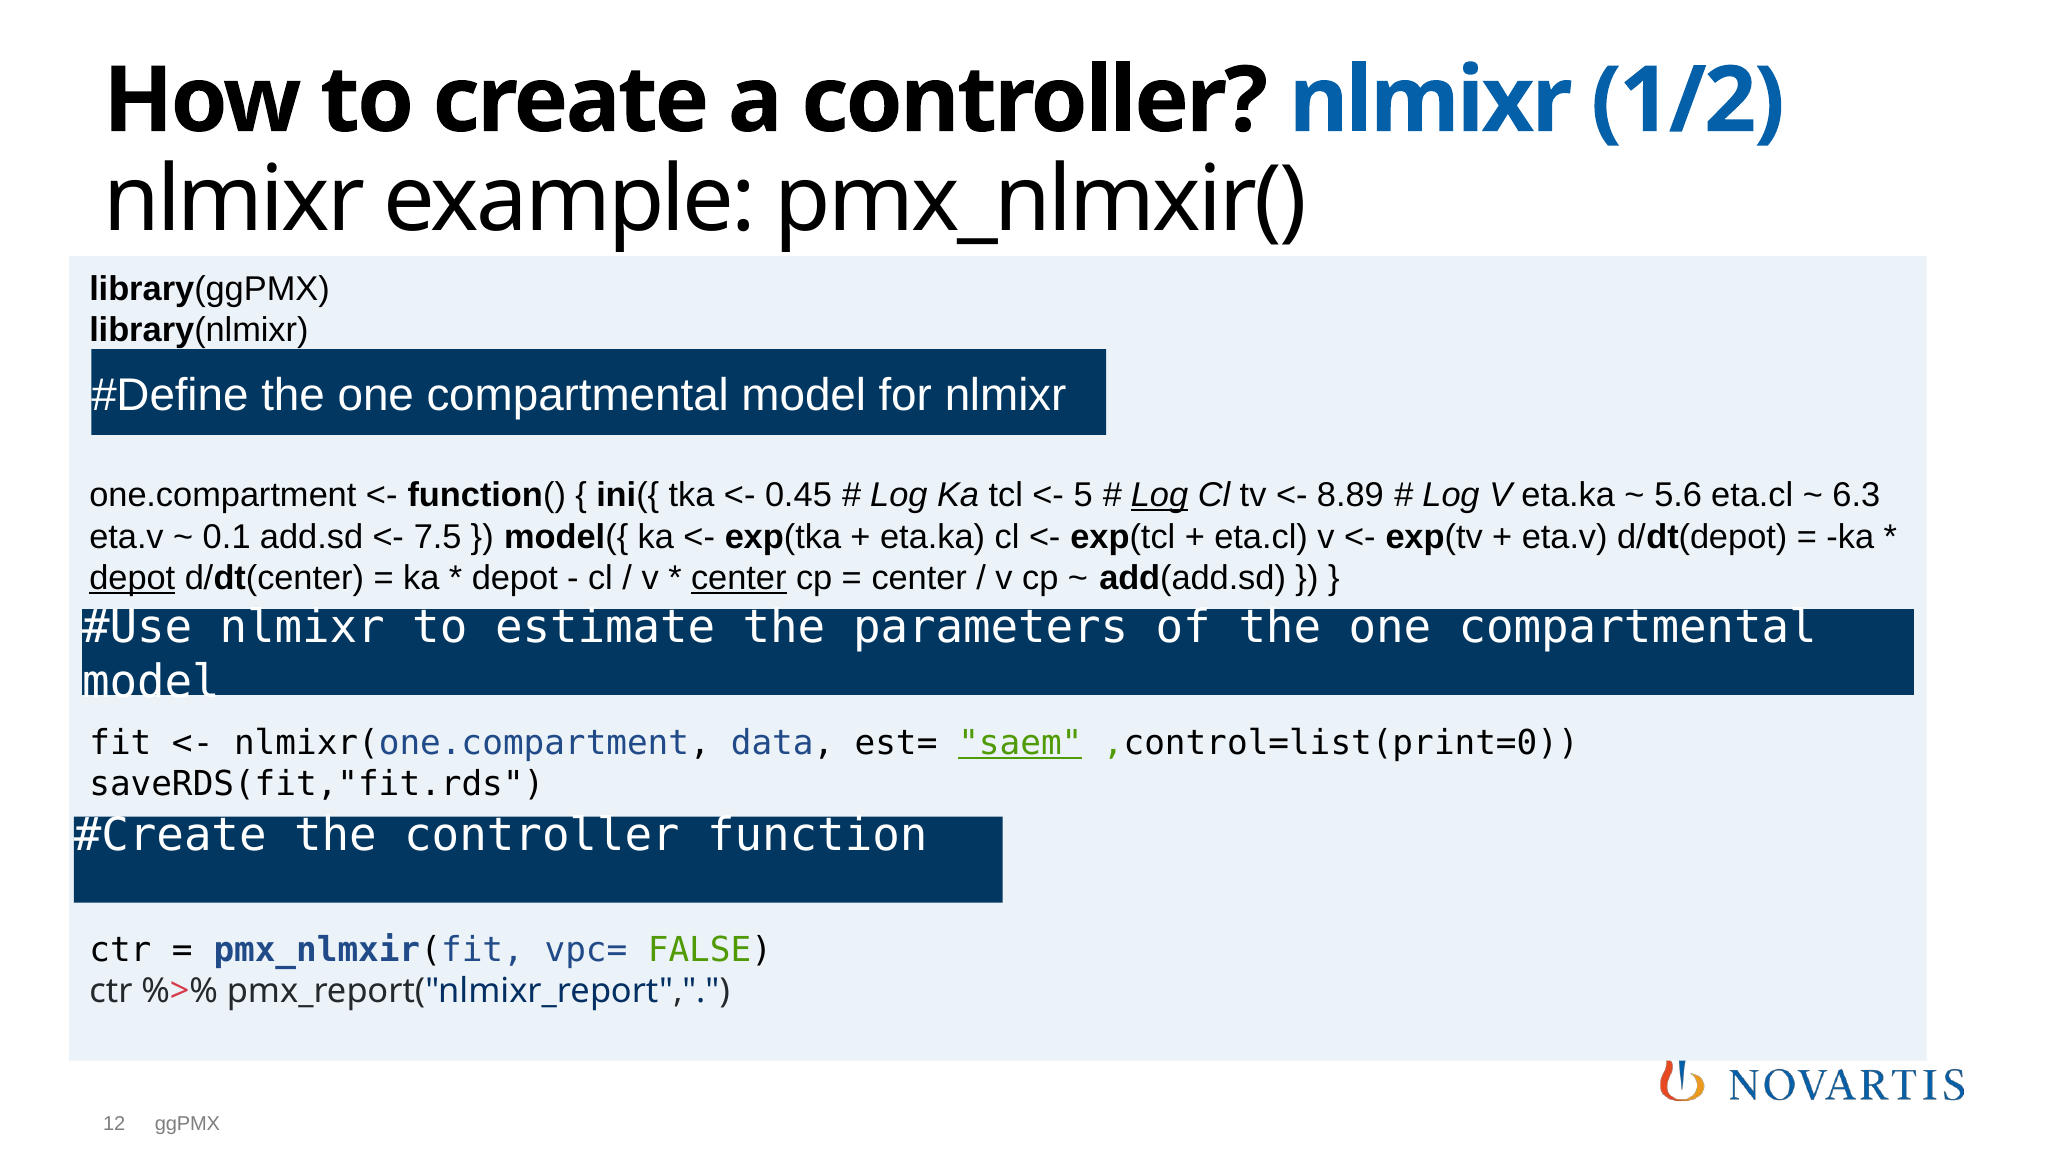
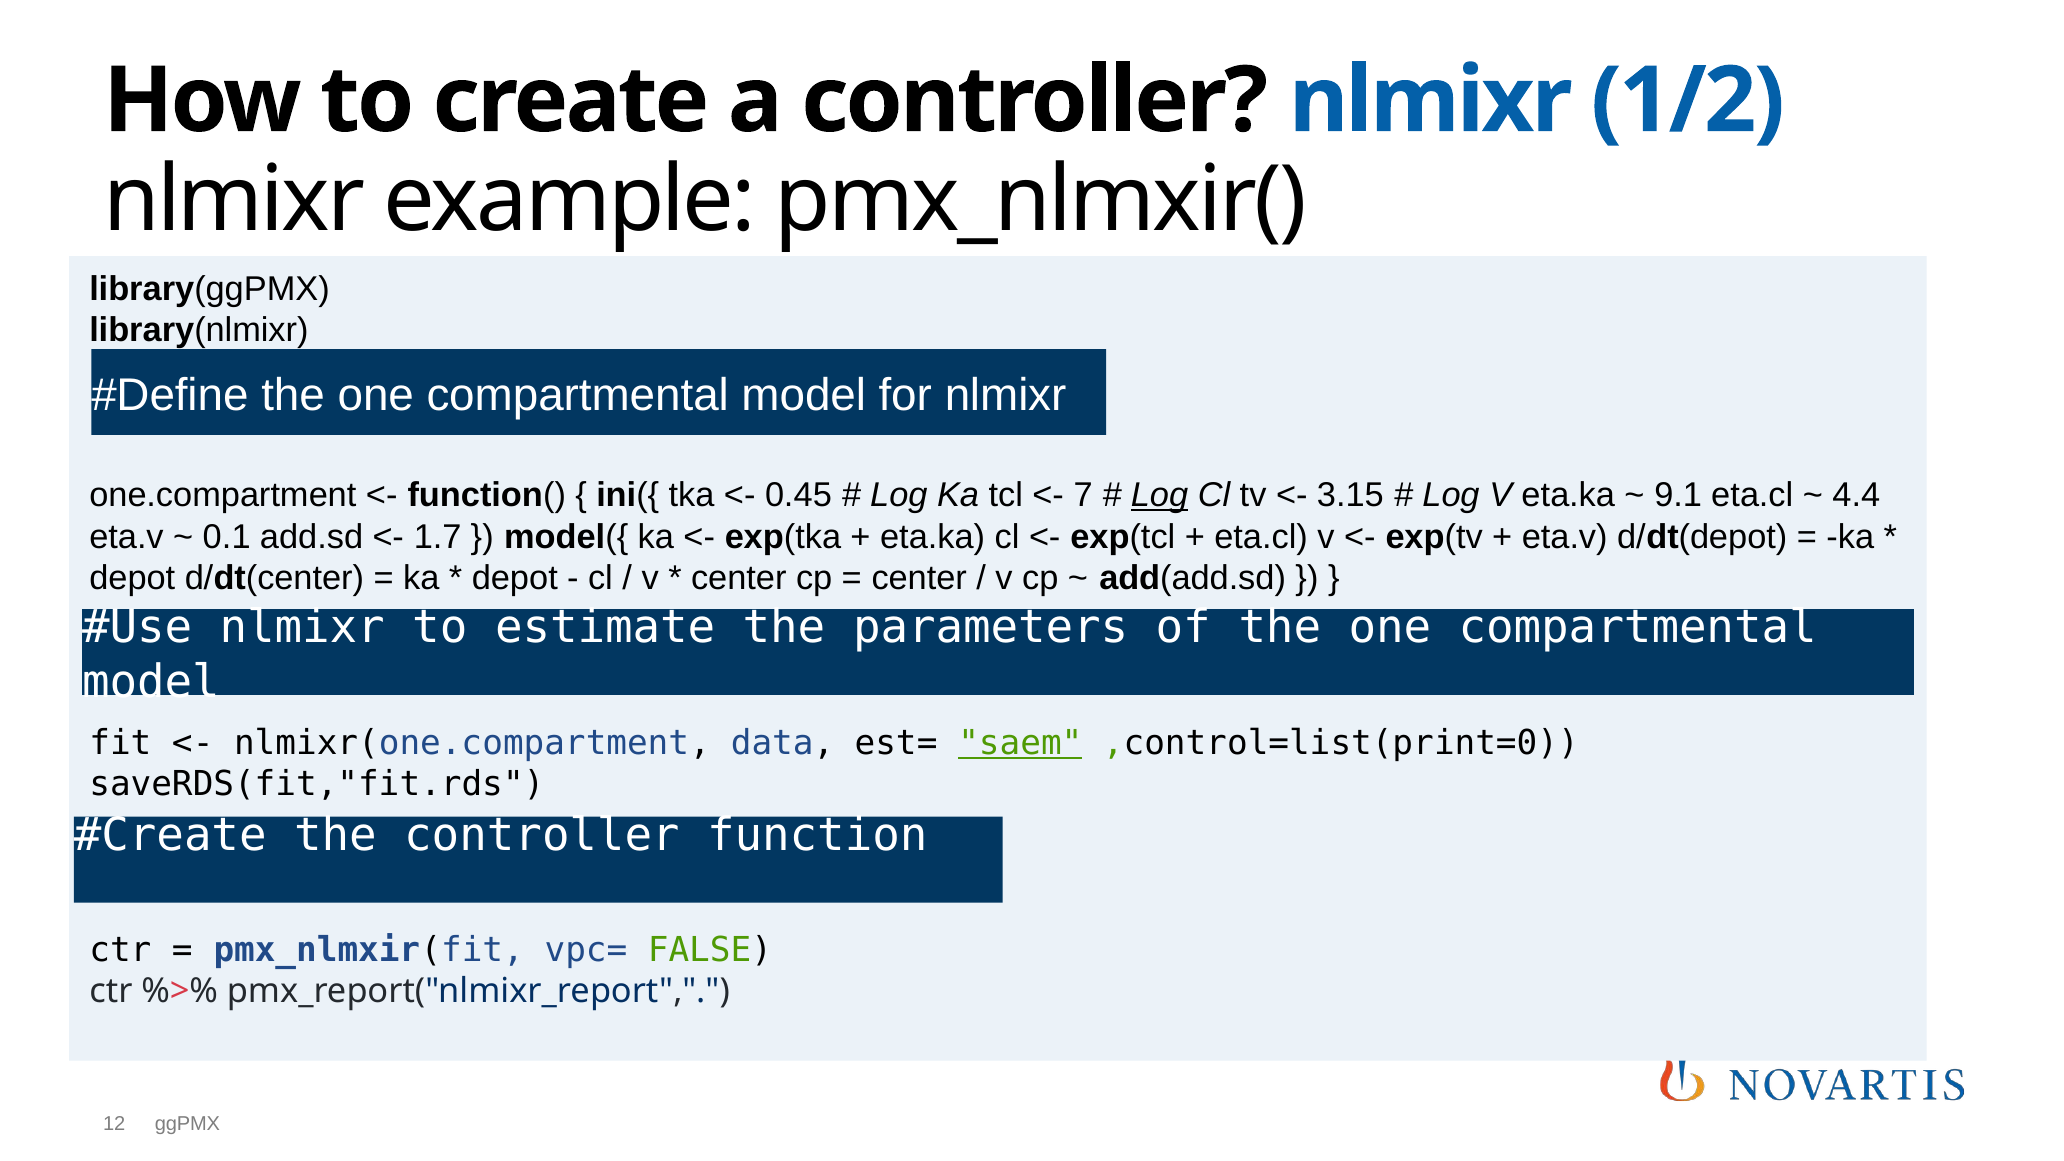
5: 5 -> 7
8.89: 8.89 -> 3.15
5.6: 5.6 -> 9.1
6.3: 6.3 -> 4.4
7.5: 7.5 -> 1.7
depot at (132, 578) underline: present -> none
center at (739, 578) underline: present -> none
